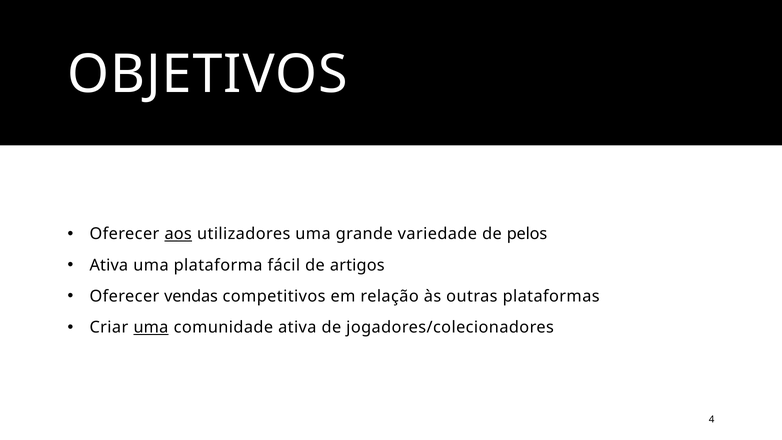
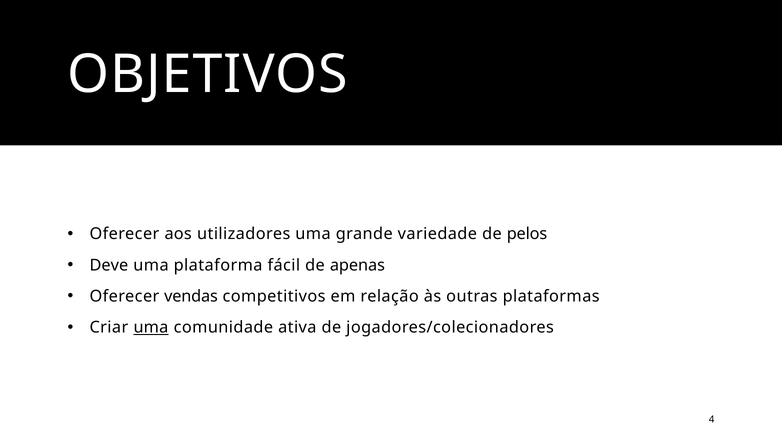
aos underline: present -> none
Ativa at (109, 265): Ativa -> Deve
artigos: artigos -> apenas
